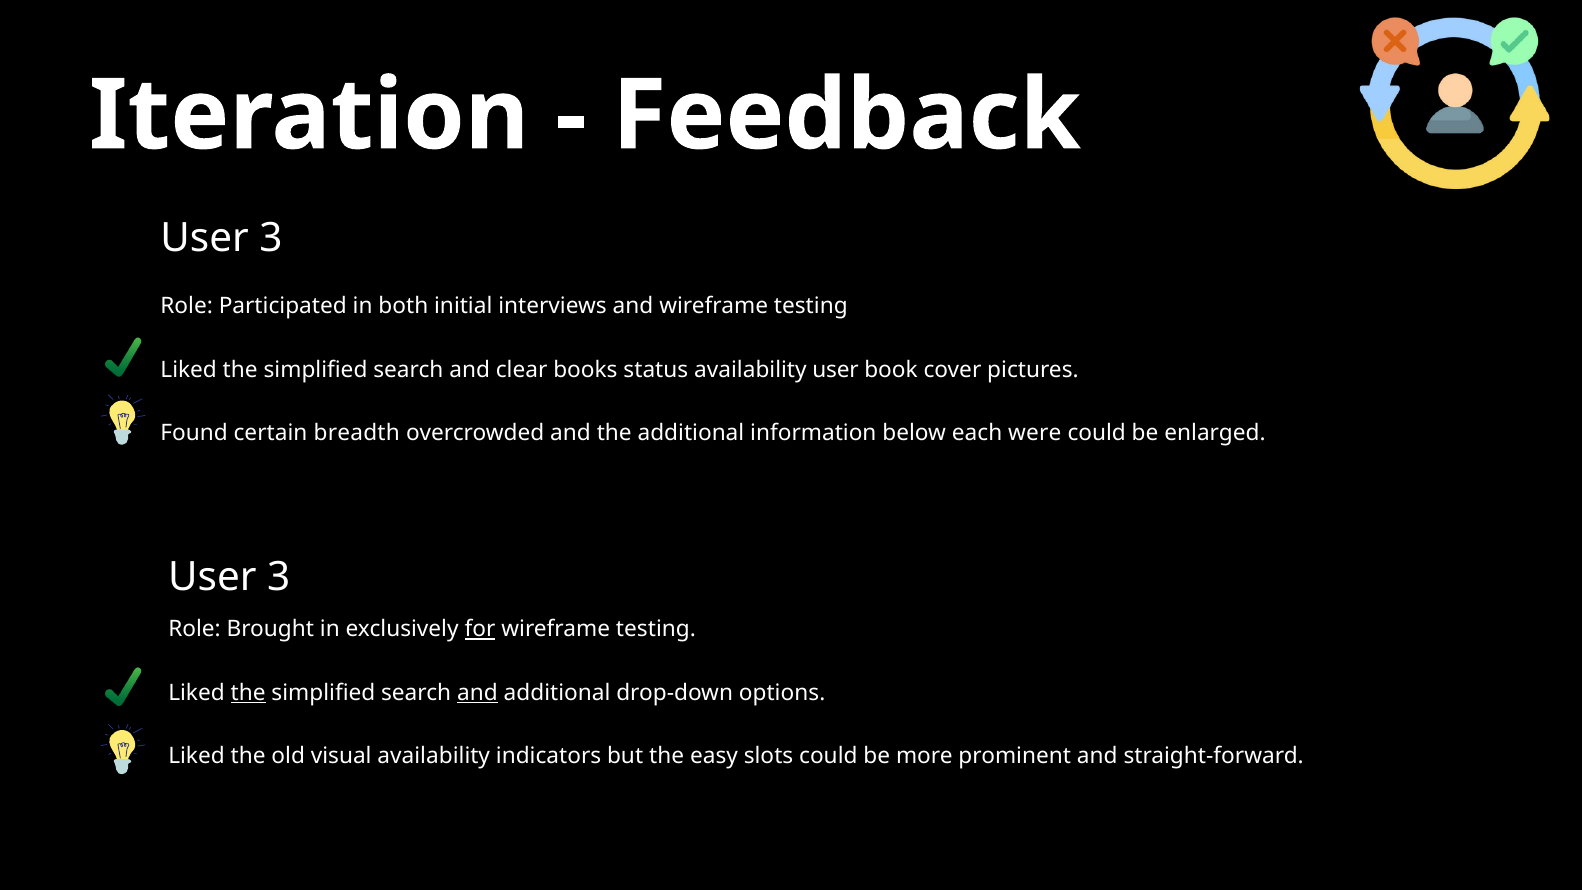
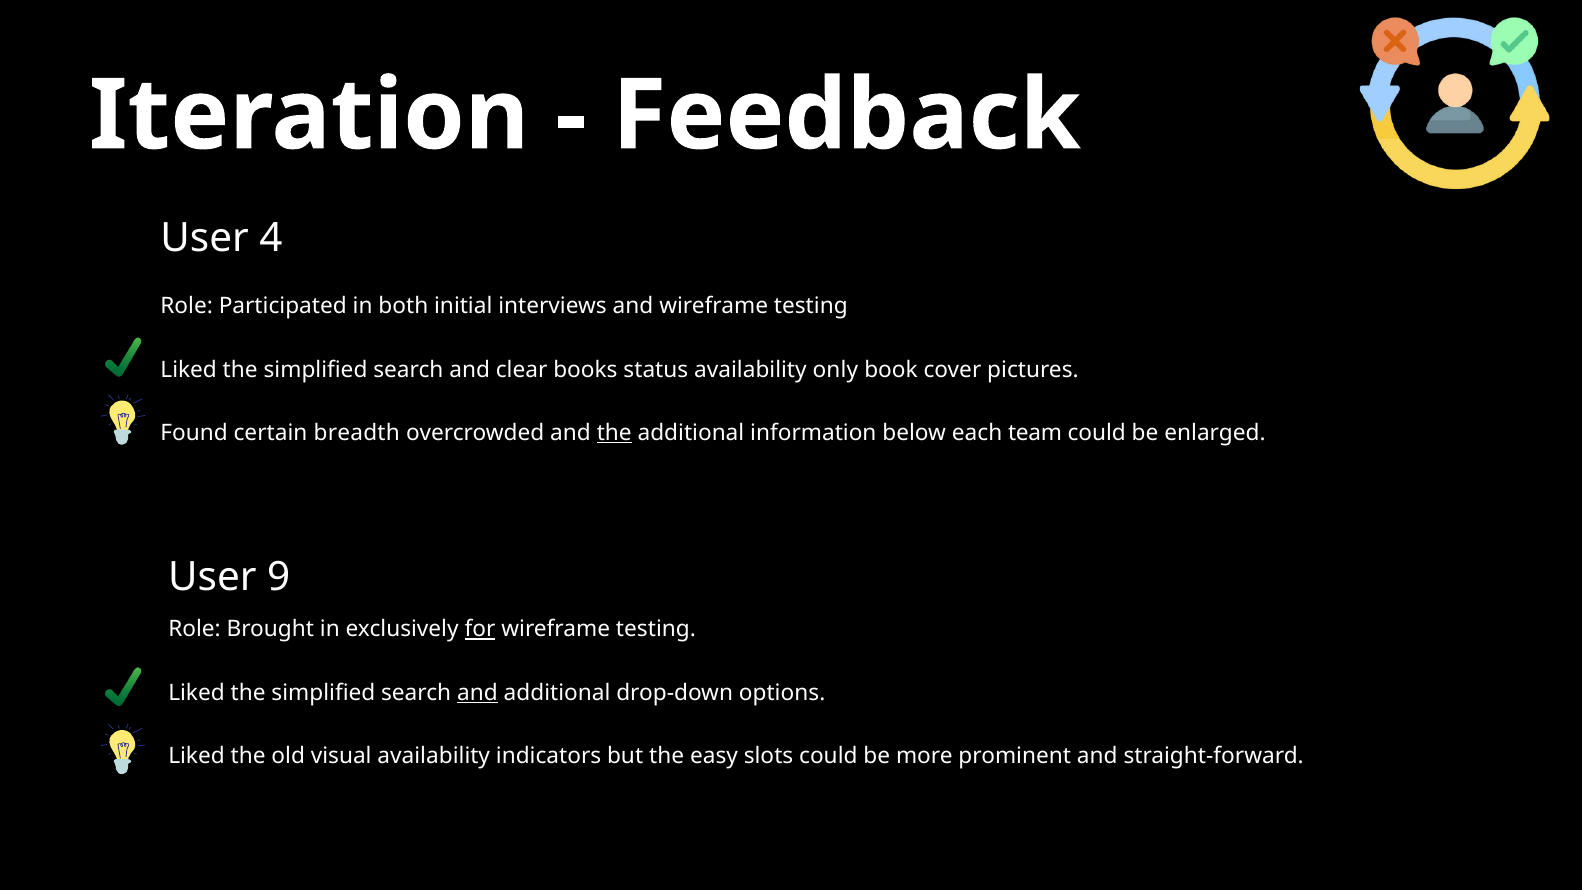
3 at (271, 239): 3 -> 4
availability user: user -> only
the at (614, 433) underline: none -> present
were: were -> team
3 at (279, 577): 3 -> 9
the at (248, 692) underline: present -> none
